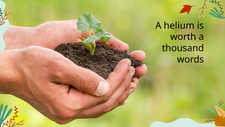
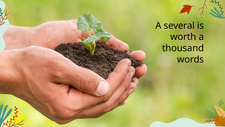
helium: helium -> several
